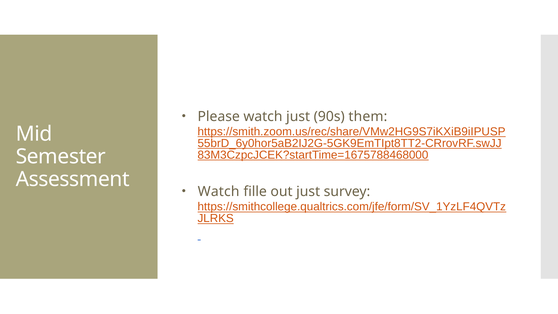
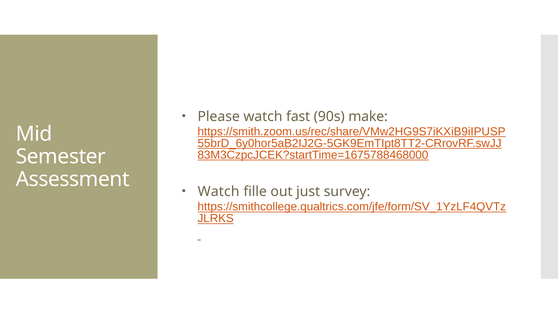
watch just: just -> fast
them: them -> make
